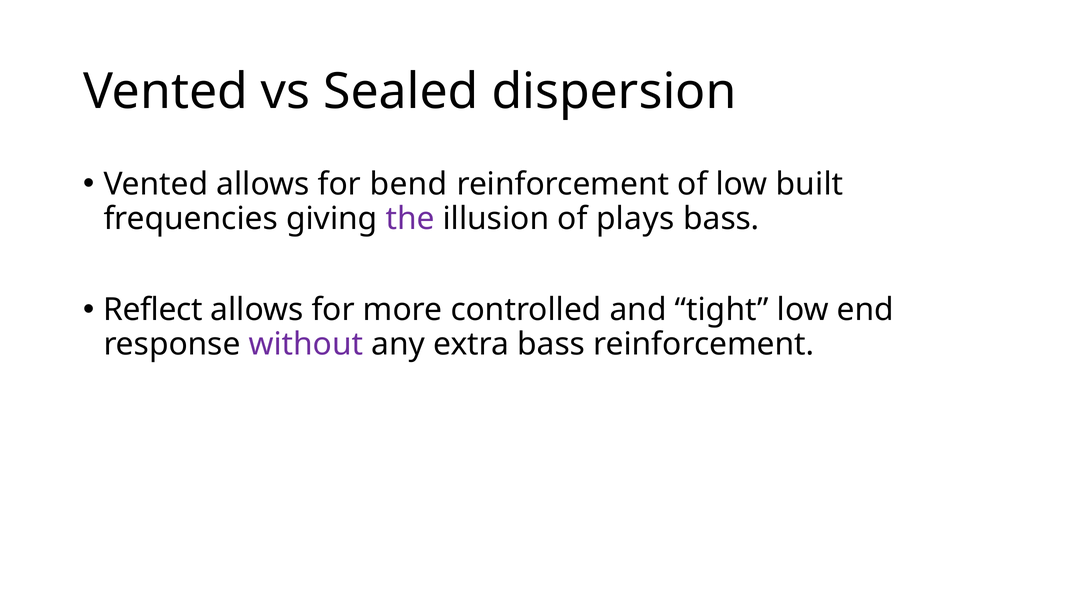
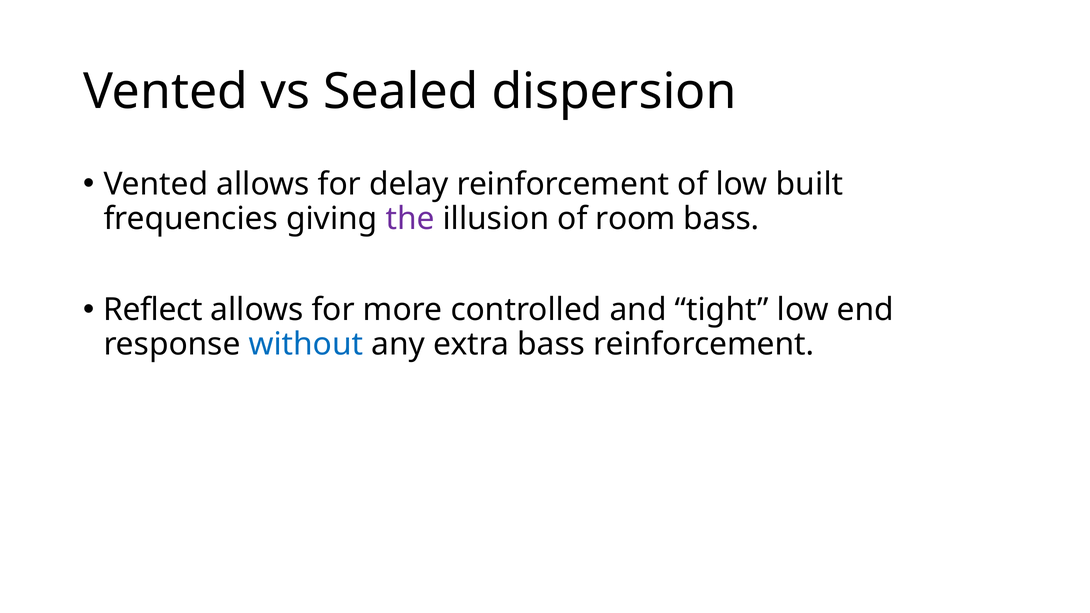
bend: bend -> delay
plays: plays -> room
without colour: purple -> blue
